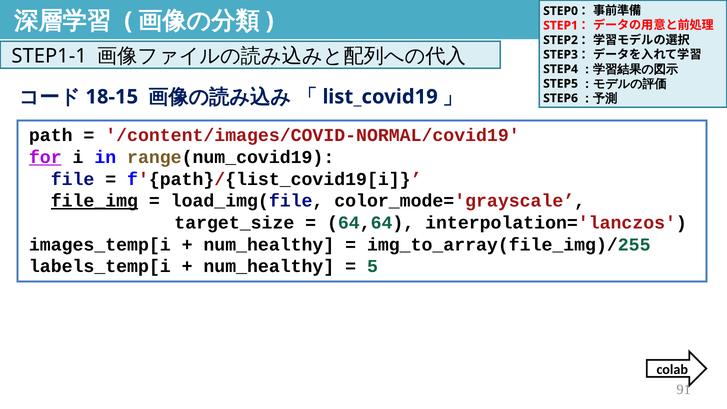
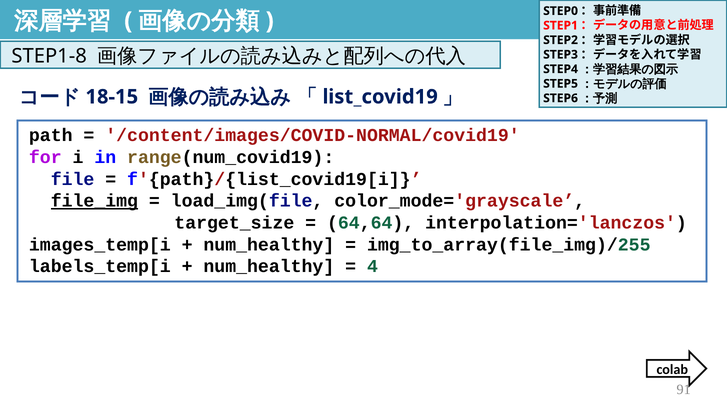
STEP1-1: STEP1-1 -> STEP1-8
for underline: present -> none
5: 5 -> 4
